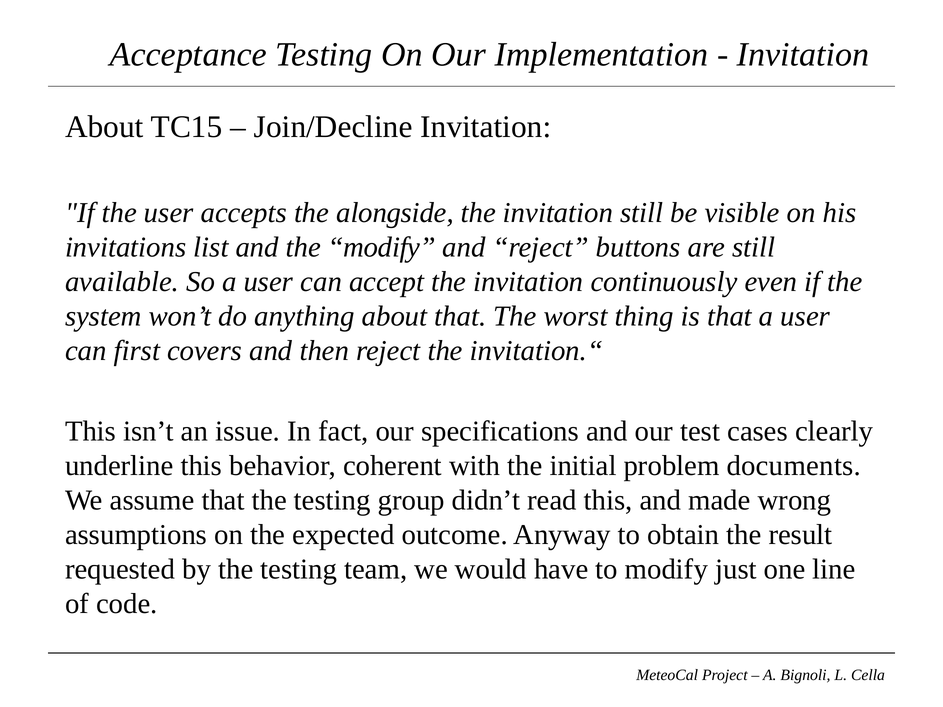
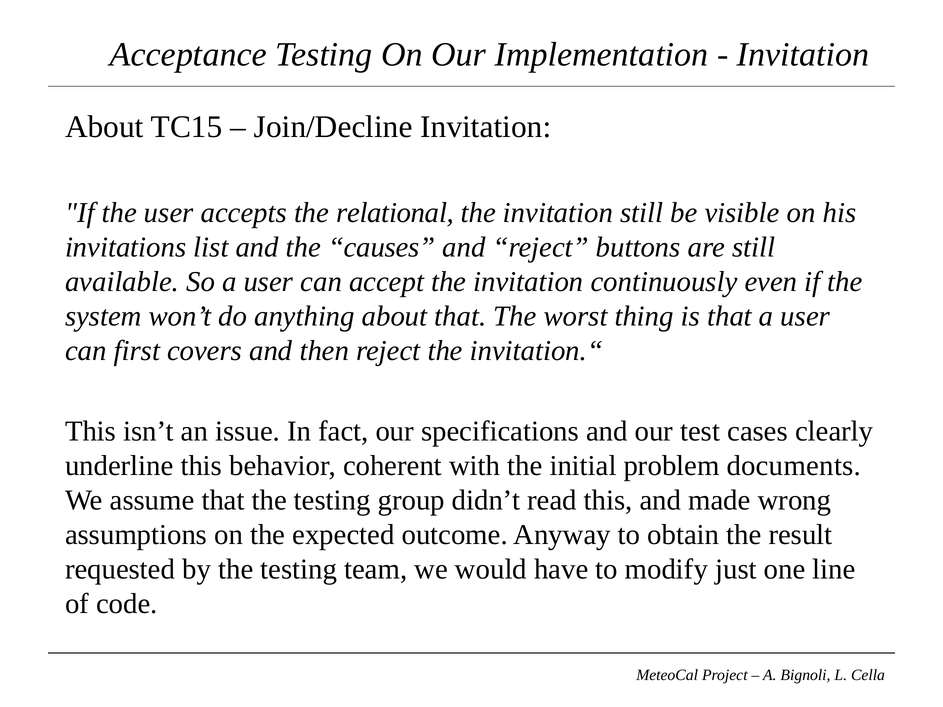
alongside: alongside -> relational
the modify: modify -> causes
